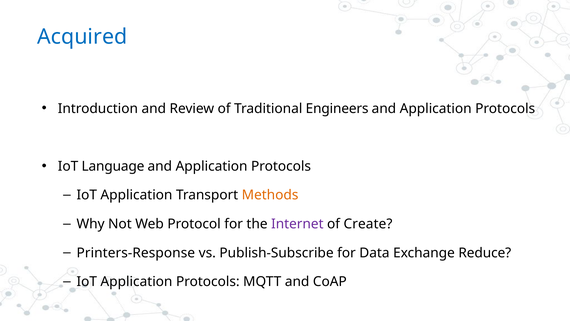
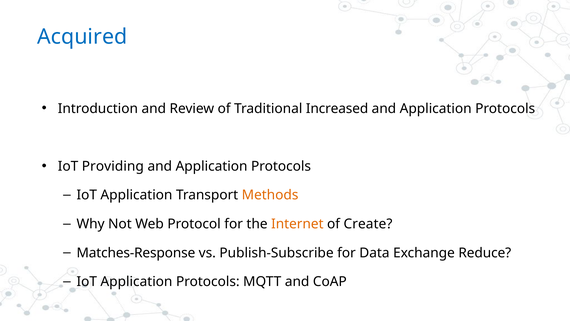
Engineers: Engineers -> Increased
Language: Language -> Providing
Internet colour: purple -> orange
Printers-Response: Printers-Response -> Matches-Response
